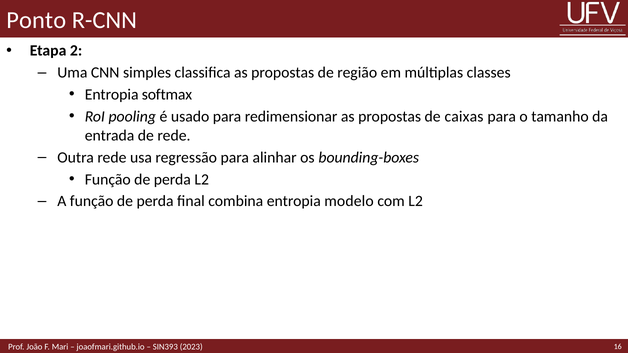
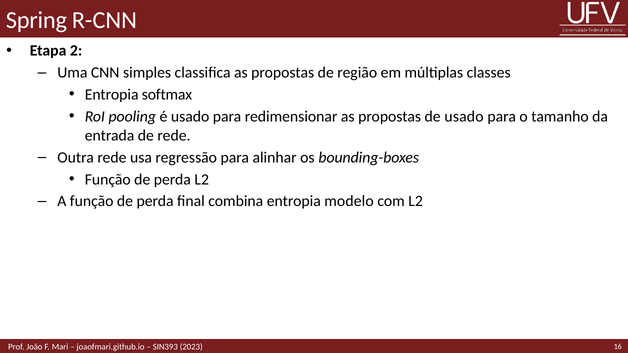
Ponto: Ponto -> Spring
de caixas: caixas -> usado
